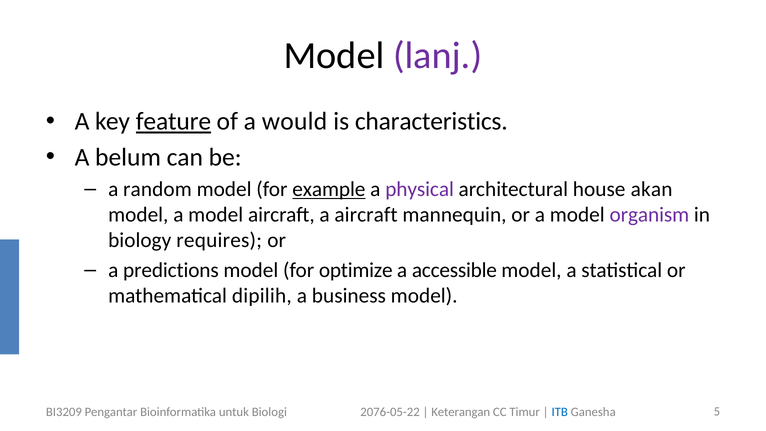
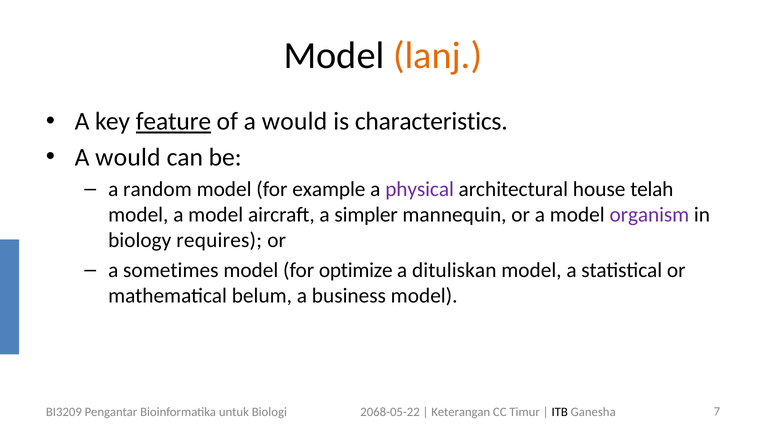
lanj colour: purple -> orange
belum at (128, 157): belum -> would
example underline: present -> none
akan: akan -> telah
a aircraft: aircraft -> simpler
predictions: predictions -> sometimes
accessible: accessible -> dituliskan
dipilih: dipilih -> belum
2076-05-22: 2076-05-22 -> 2068-05-22
ITB colour: blue -> black
5: 5 -> 7
